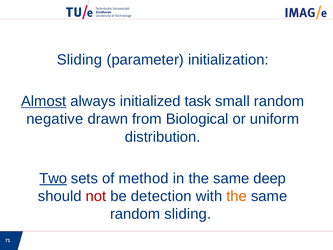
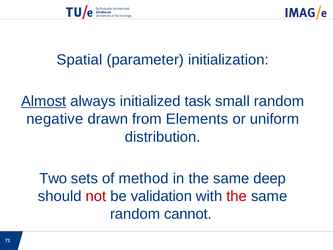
Sliding at (79, 60): Sliding -> Spatial
Biological: Biological -> Elements
Two underline: present -> none
detection: detection -> validation
the at (237, 196) colour: orange -> red
random sliding: sliding -> cannot
